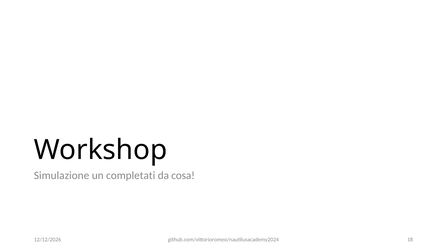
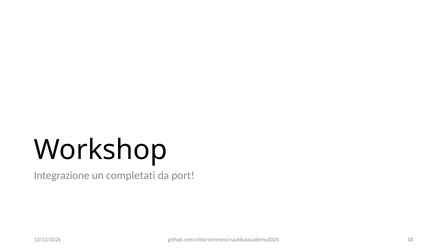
Simulazione: Simulazione -> Integrazione
cosa: cosa -> port
